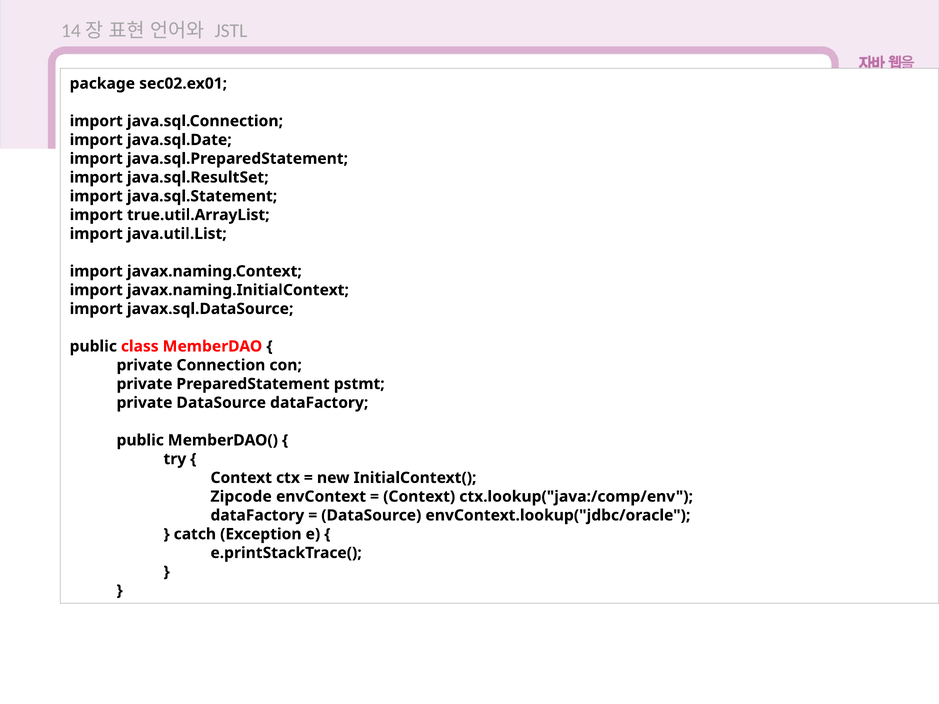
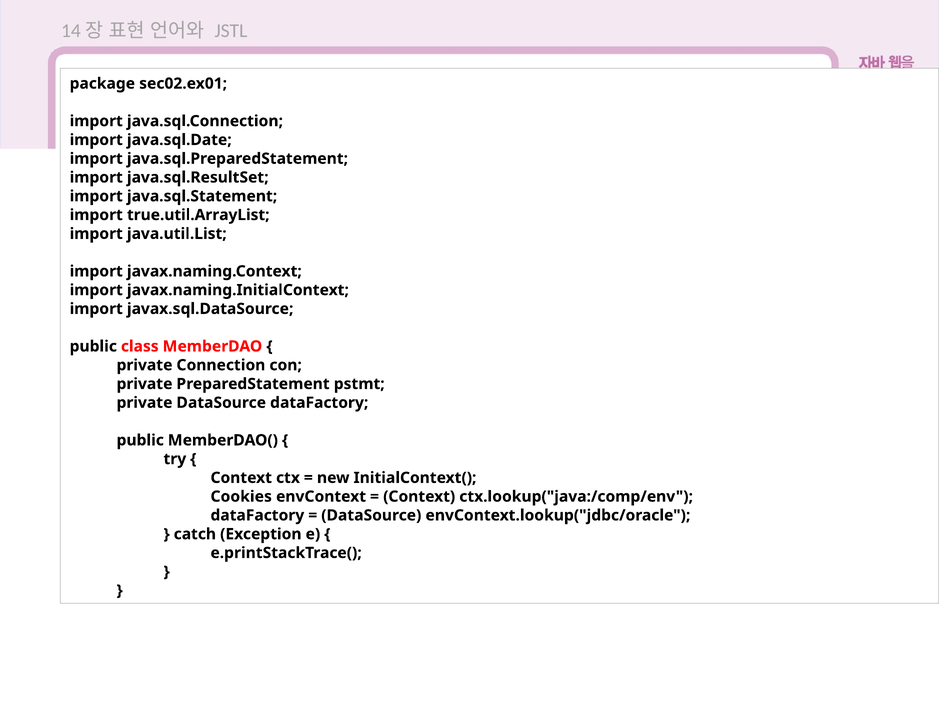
Zipcode: Zipcode -> Cookies
